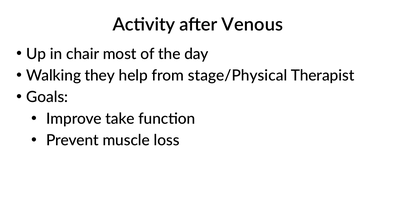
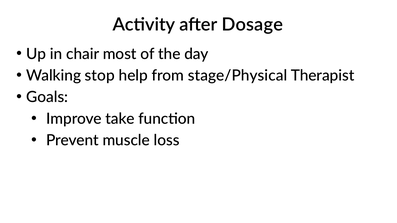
Venous: Venous -> Dosage
they: they -> stop
